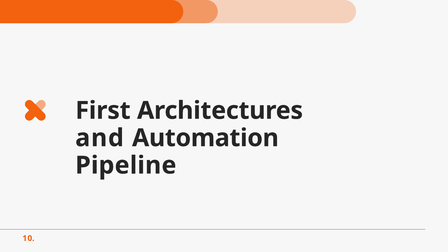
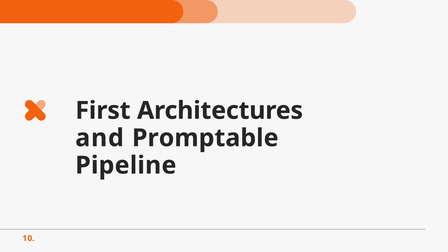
Automation: Automation -> Promptable
